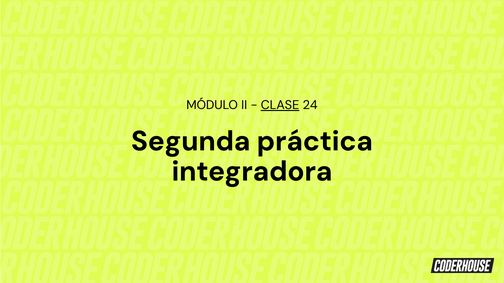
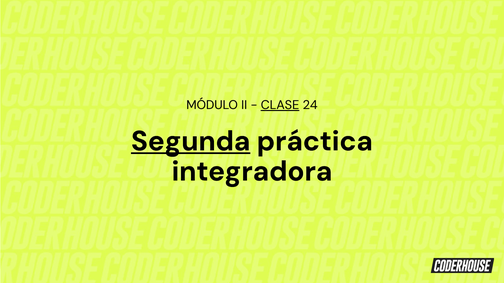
Segunda underline: none -> present
